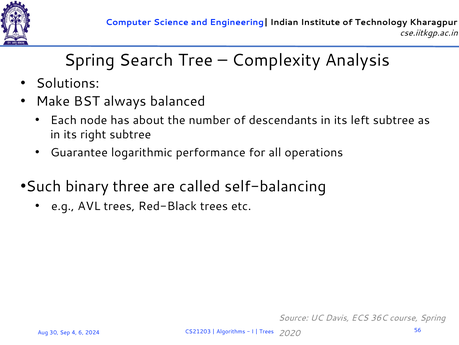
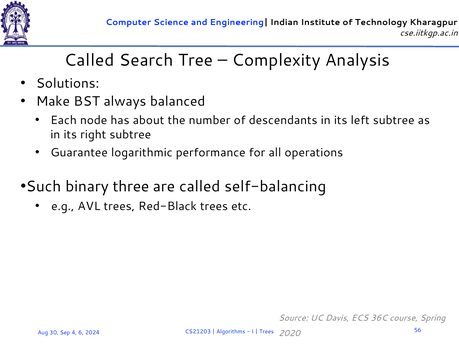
Spring at (89, 60): Spring -> Called
